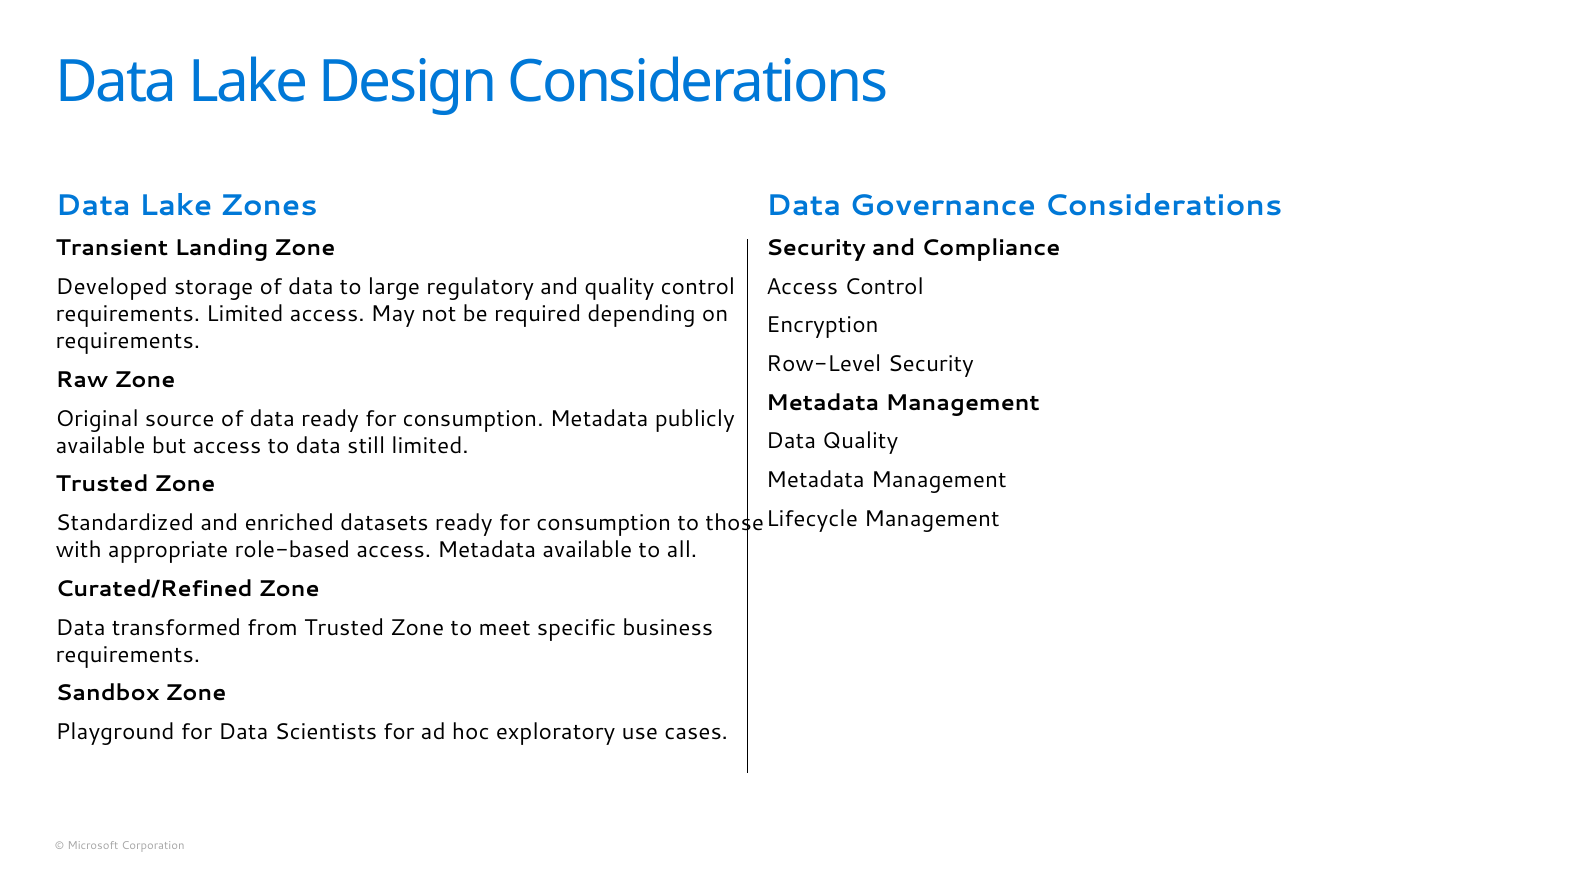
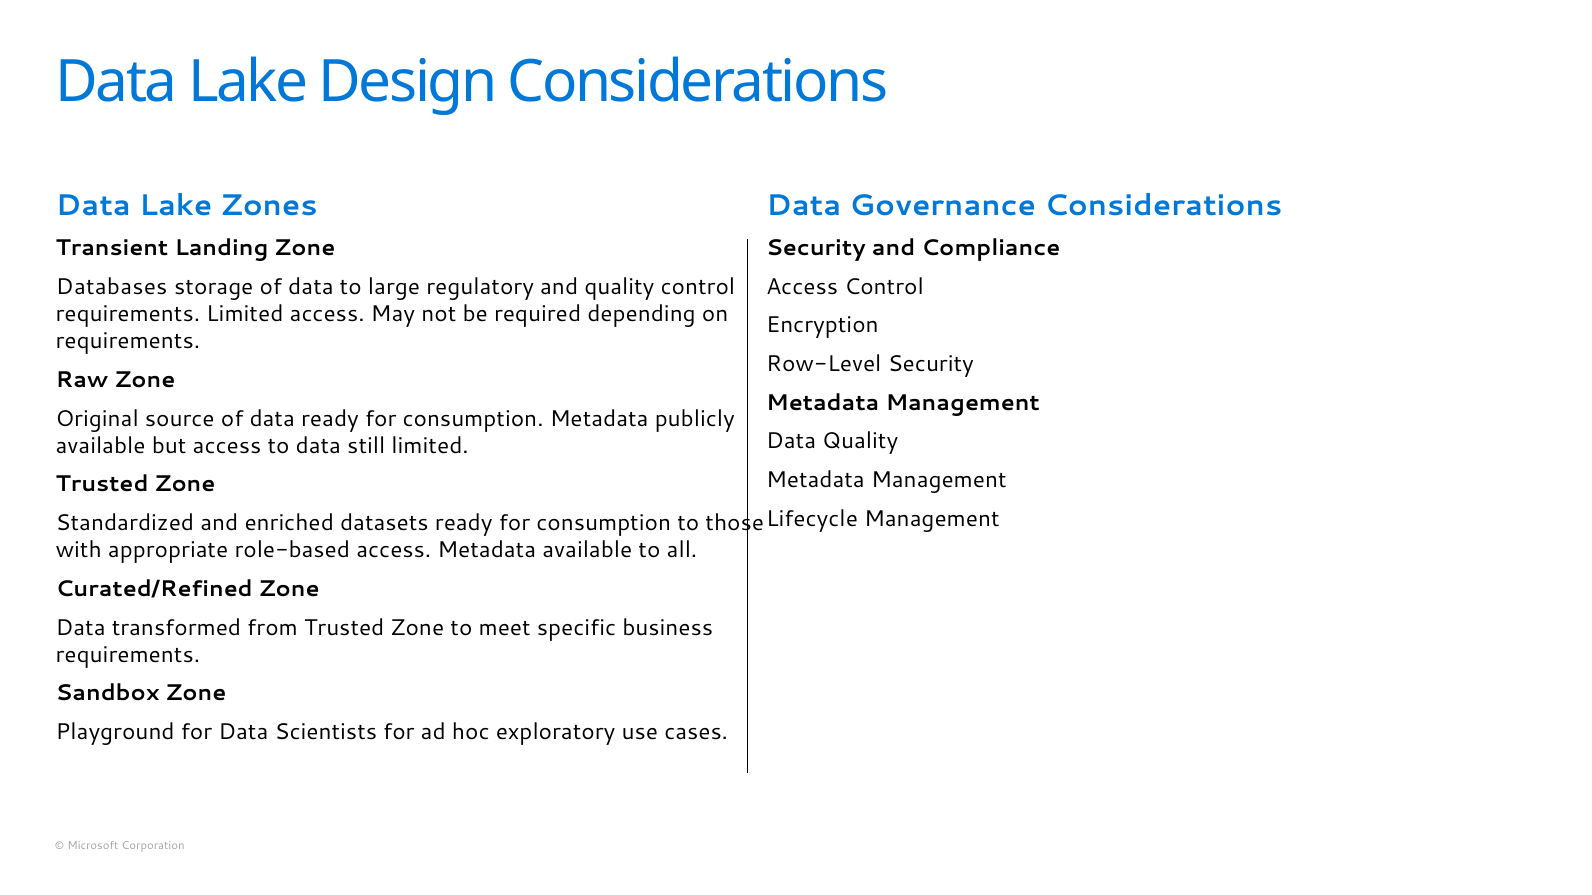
Developed: Developed -> Databases
